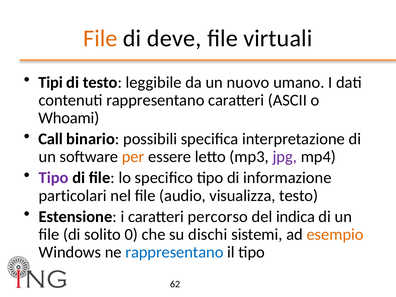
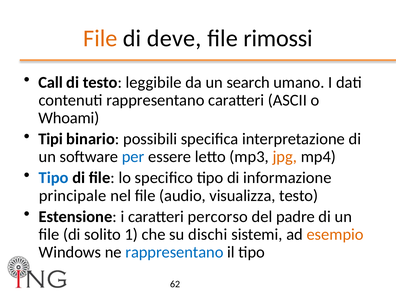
virtuali: virtuali -> rimossi
Tipi: Tipi -> Call
nuovo: nuovo -> search
Call: Call -> Tipi
per colour: orange -> blue
jpg colour: purple -> orange
Tipo at (54, 178) colour: purple -> blue
particolari: particolari -> principale
indica: indica -> padre
0: 0 -> 1
